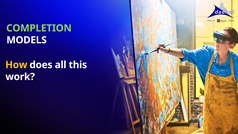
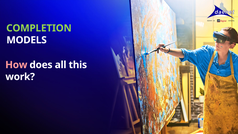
How colour: yellow -> pink
